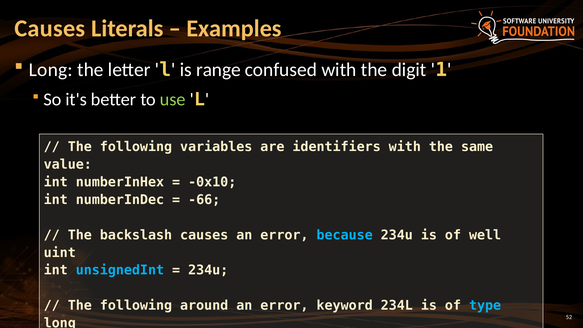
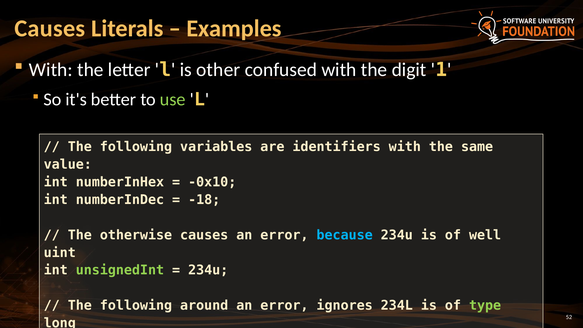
Long at (51, 70): Long -> With
range: range -> other
-66: -66 -> -18
backslash: backslash -> otherwise
unsignedInt colour: light blue -> light green
keyword: keyword -> ignores
type colour: light blue -> light green
